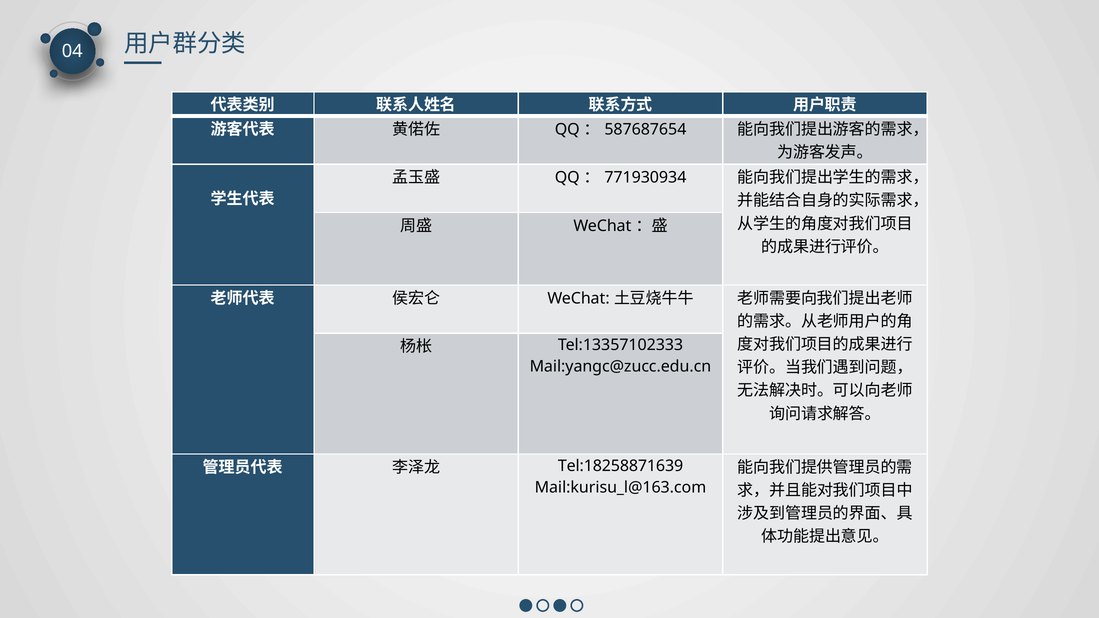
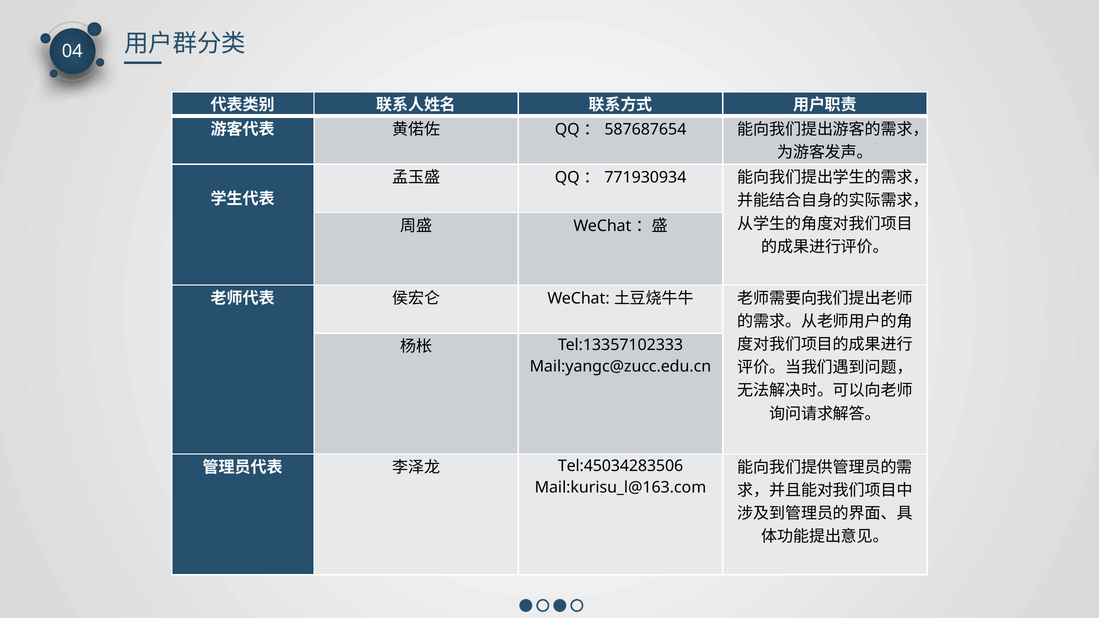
Tel:18258871639: Tel:18258871639 -> Tel:45034283506
